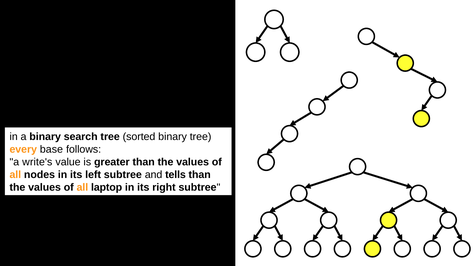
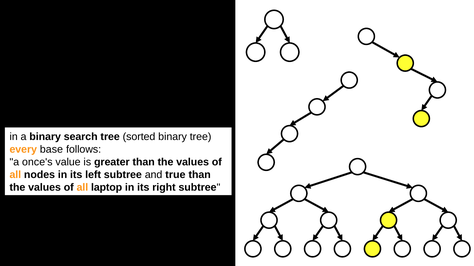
write's: write's -> once's
tells: tells -> true
